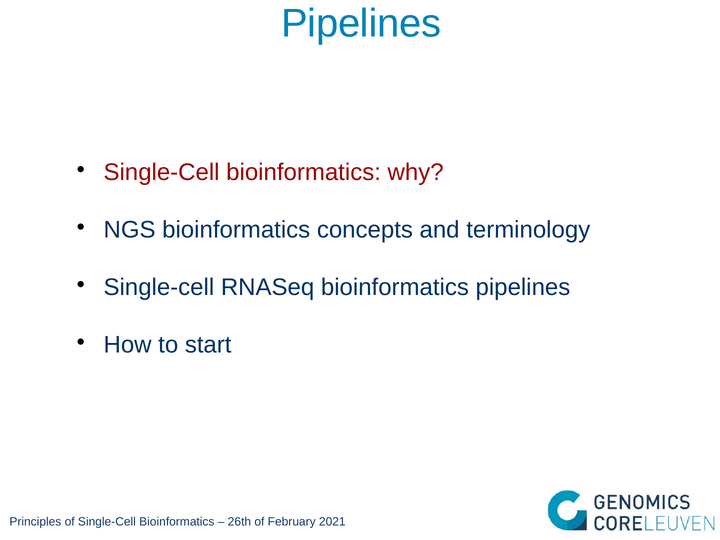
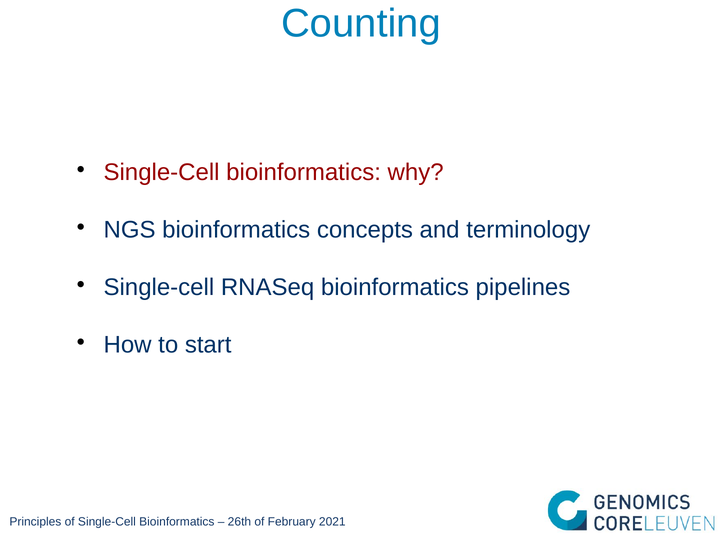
Pipelines at (361, 23): Pipelines -> Counting
